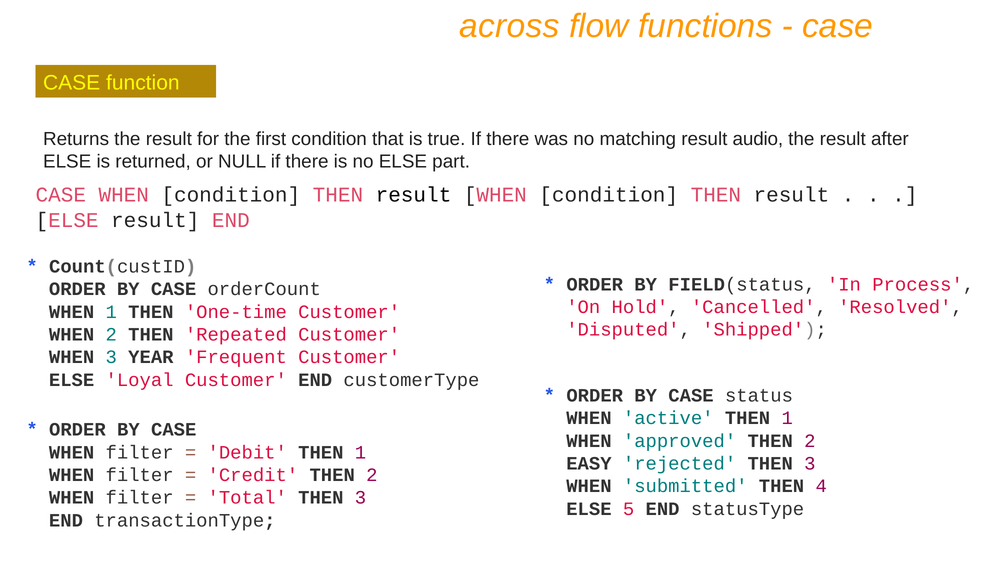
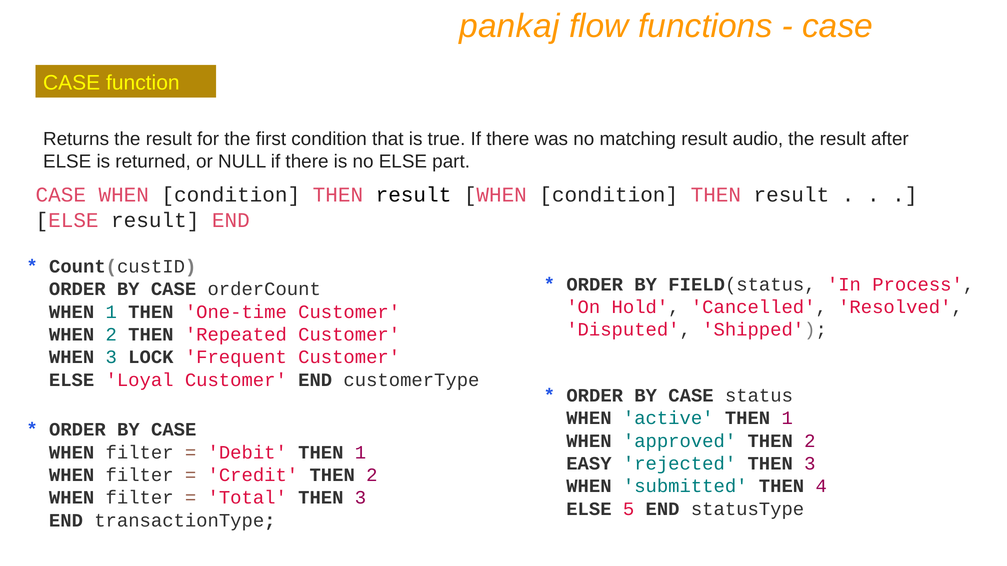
across: across -> pankaj
YEAR: YEAR -> LOCK
